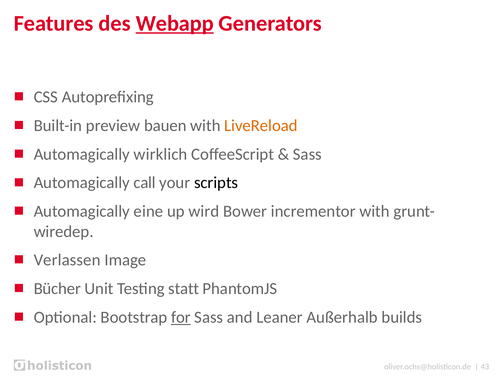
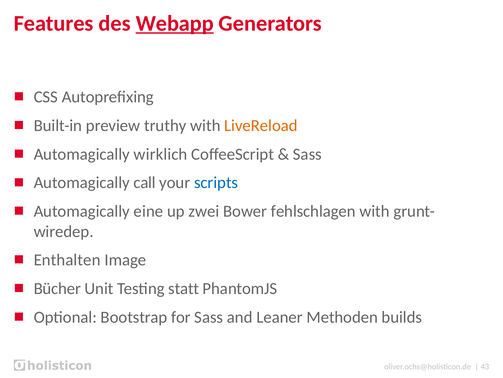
bauen: bauen -> truthy
scripts colour: black -> blue
wird: wird -> zwei
incrementor: incrementor -> fehlschlagen
Verlassen: Verlassen -> Enthalten
for underline: present -> none
Außerhalb: Außerhalb -> Methoden
